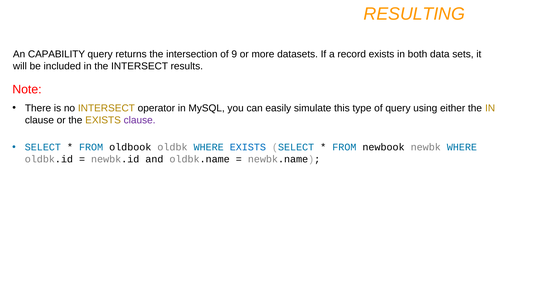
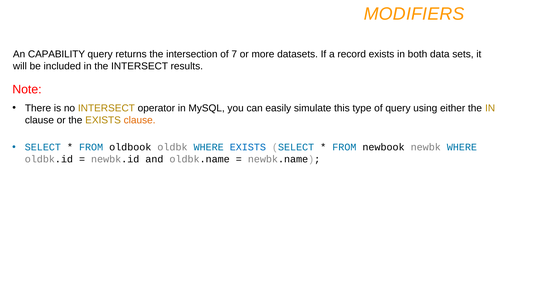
RESULTING: RESULTING -> MODIFIERS
9: 9 -> 7
clause at (140, 120) colour: purple -> orange
